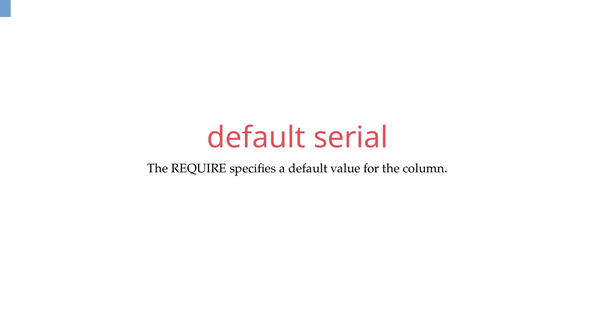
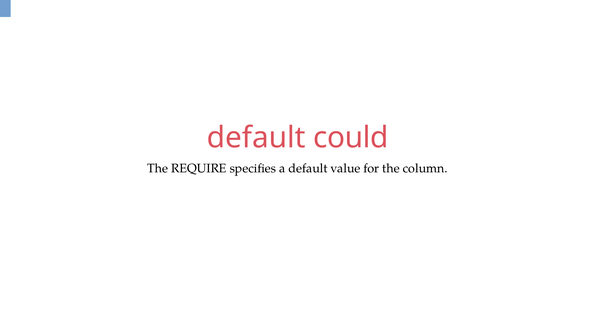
serial: serial -> could
